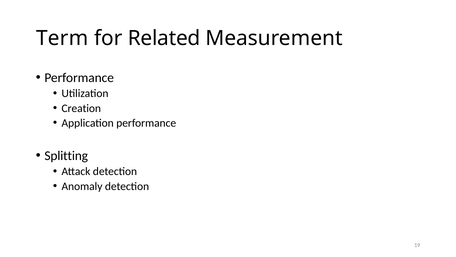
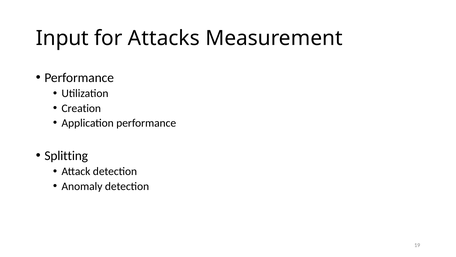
Term: Term -> Input
Related: Related -> Attacks
